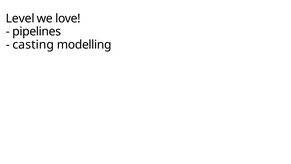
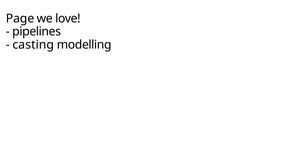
Level: Level -> Page
